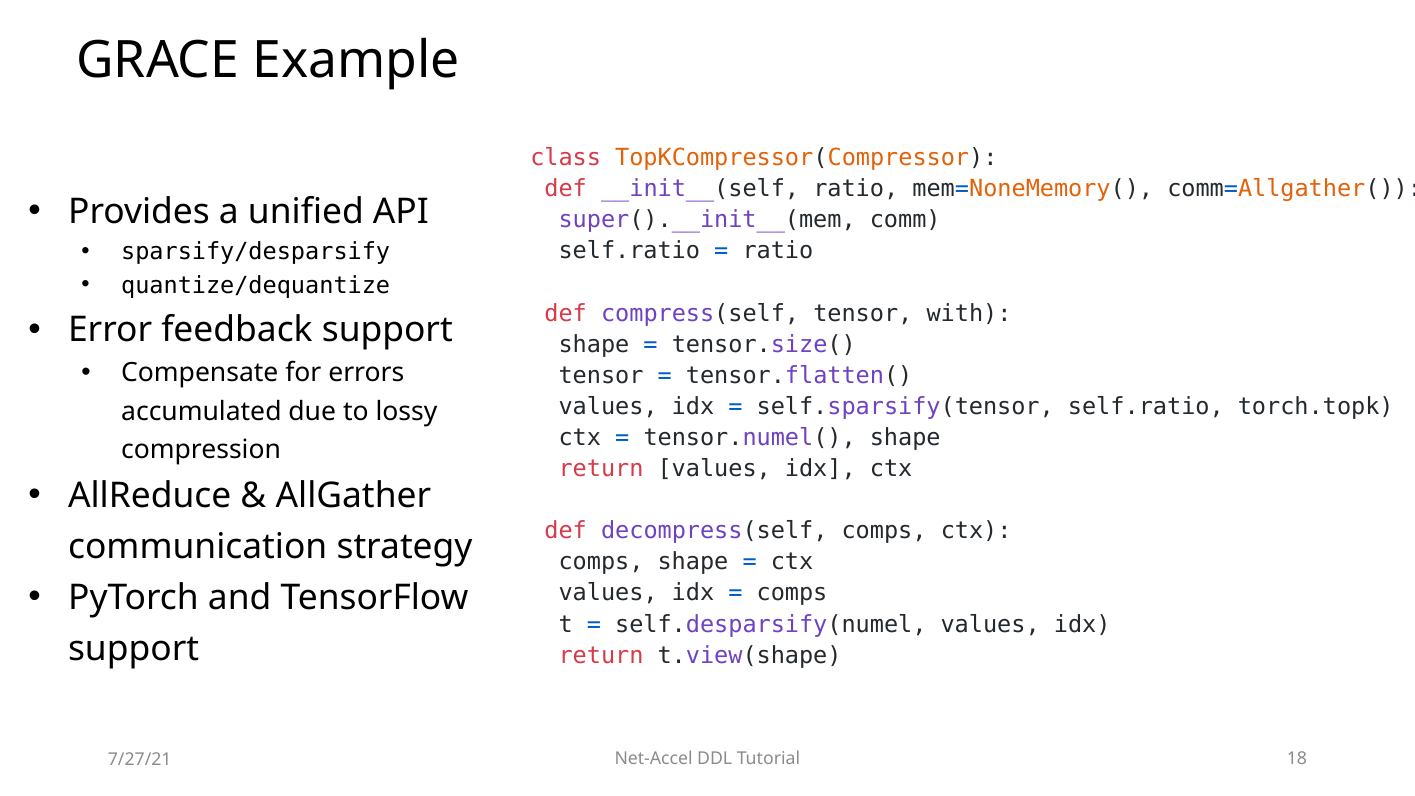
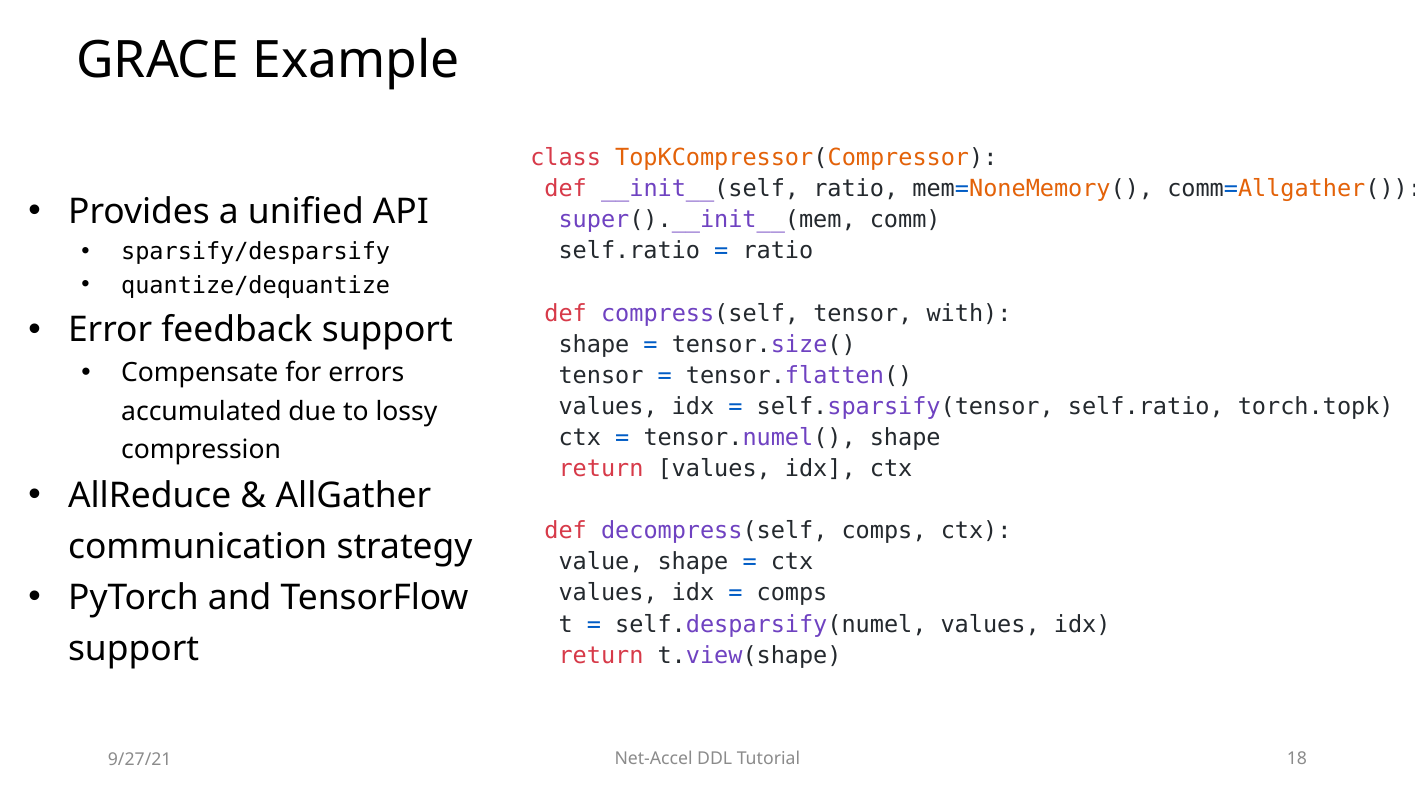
comps at (601, 562): comps -> value
7/27/21: 7/27/21 -> 9/27/21
